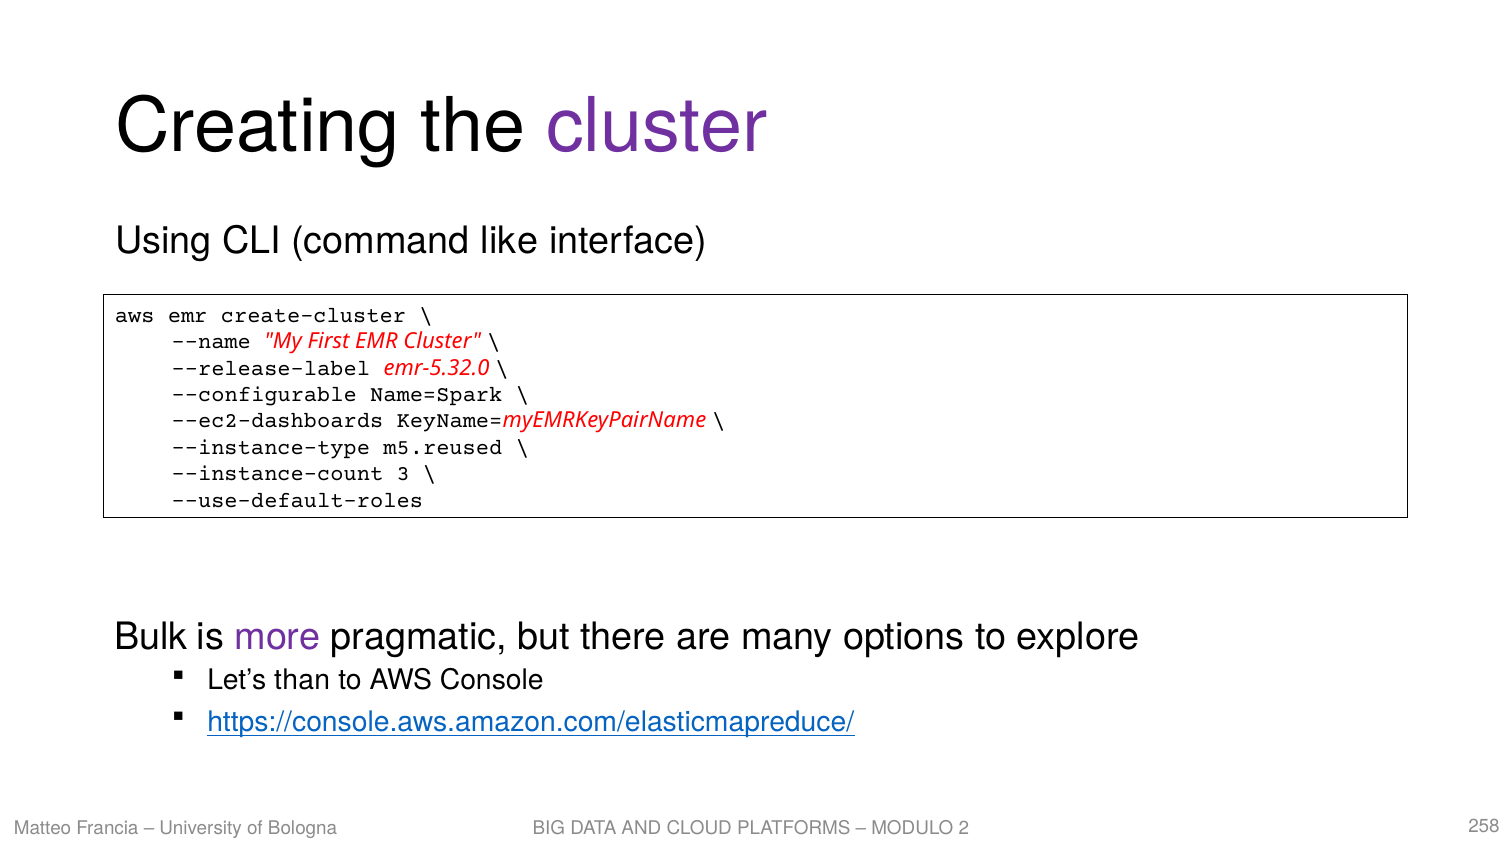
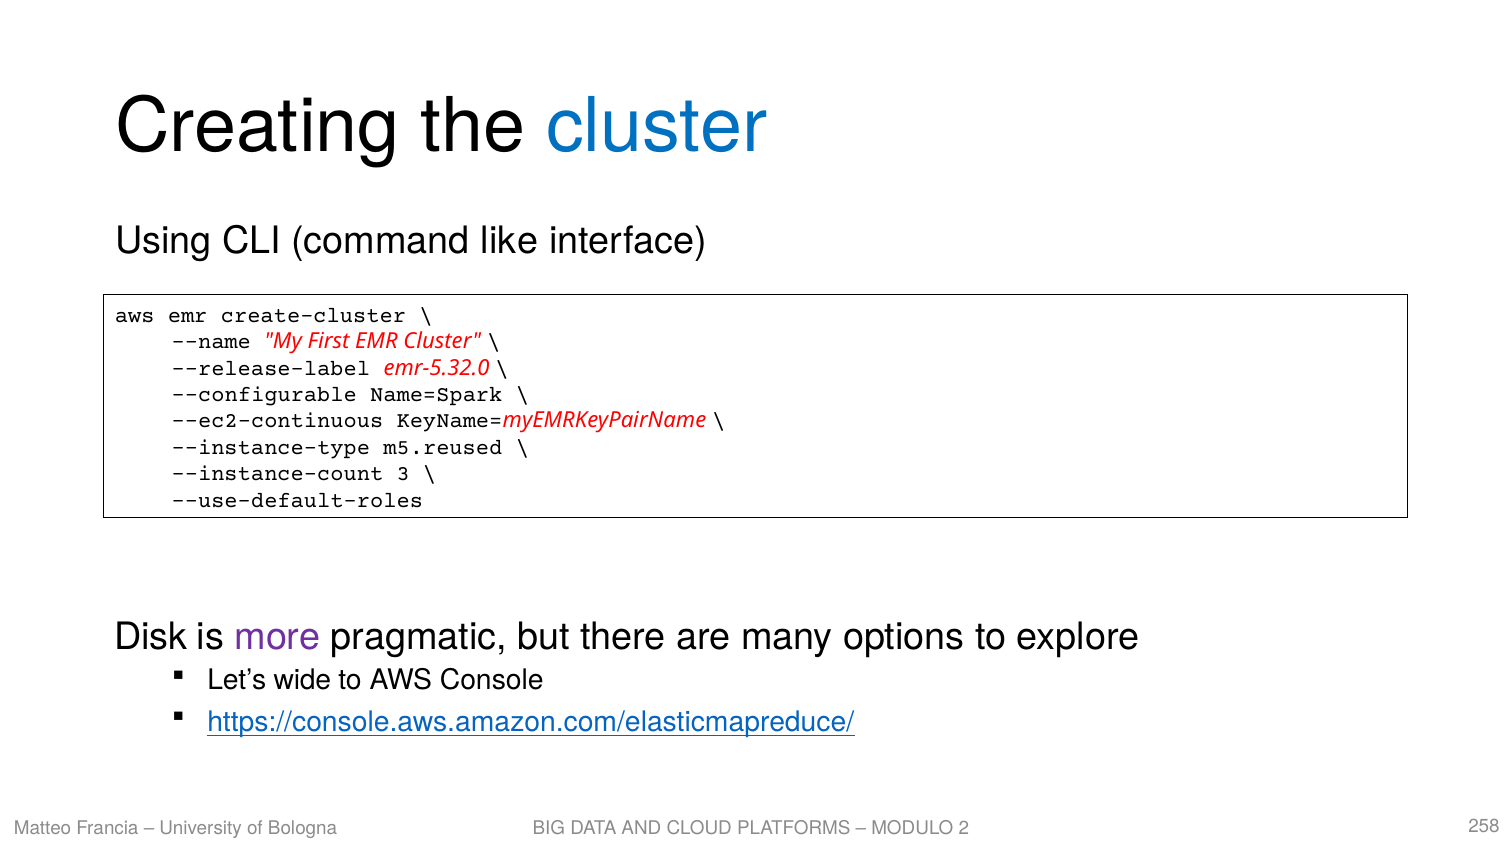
cluster at (657, 127) colour: purple -> blue
--ec2-dashboards: --ec2-dashboards -> --ec2-continuous
Bulk: Bulk -> Disk
than: than -> wide
